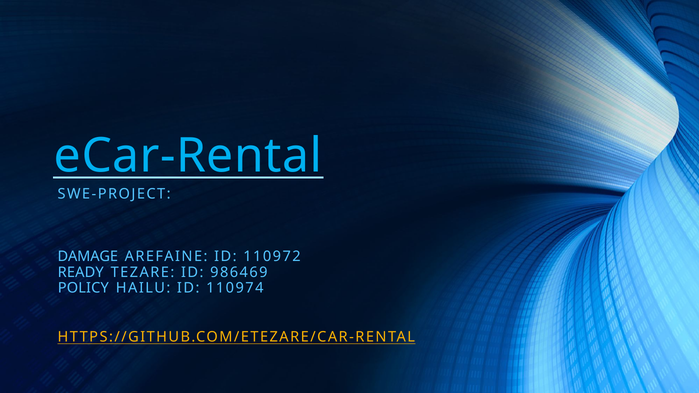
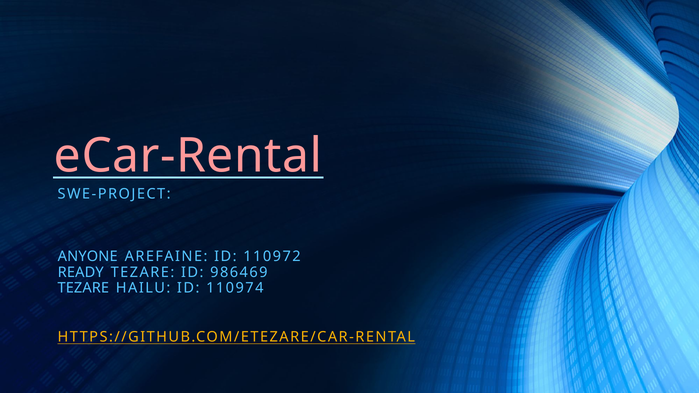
eCar-Rental colour: light blue -> pink
DAMAGE: DAMAGE -> ANYONE
POLICY at (83, 288): POLICY -> TEZARE
